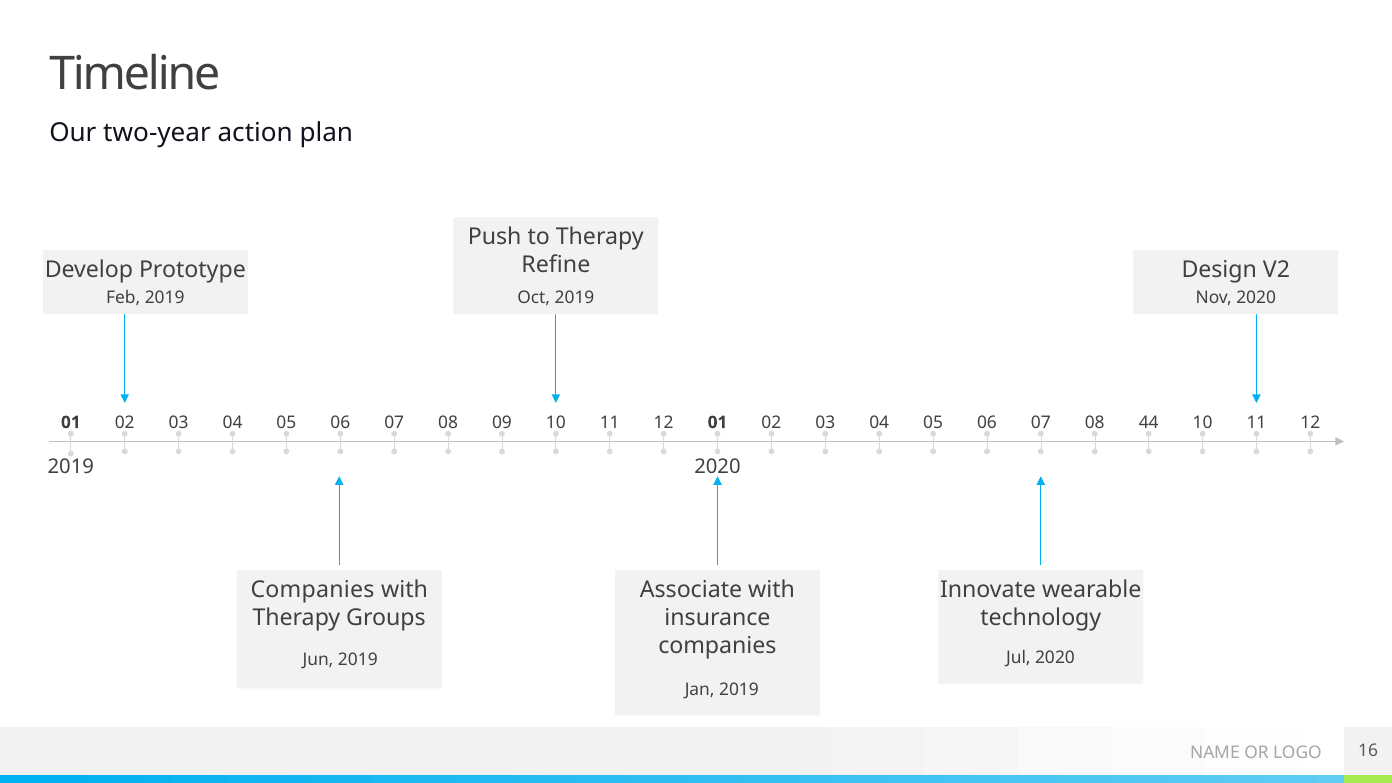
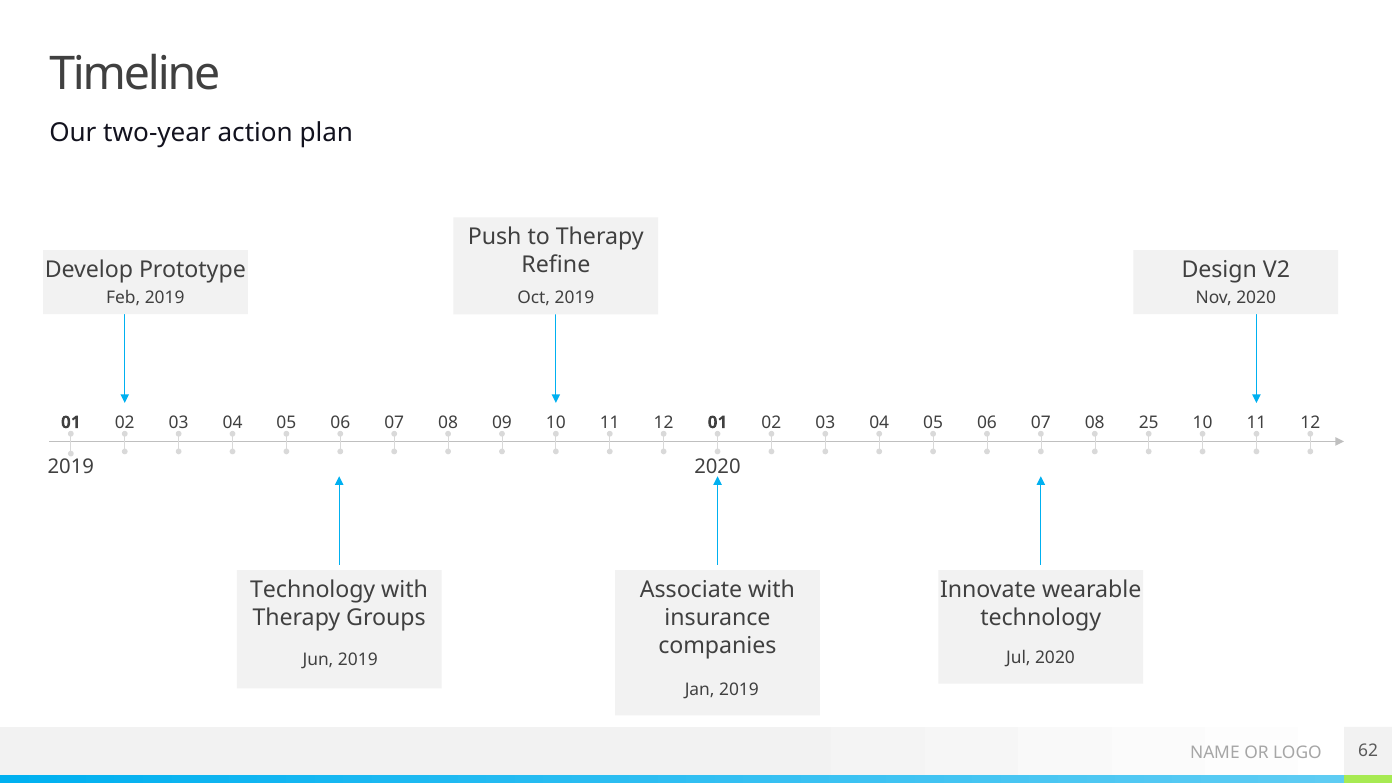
44: 44 -> 25
Companies at (313, 590): Companies -> Technology
16: 16 -> 62
